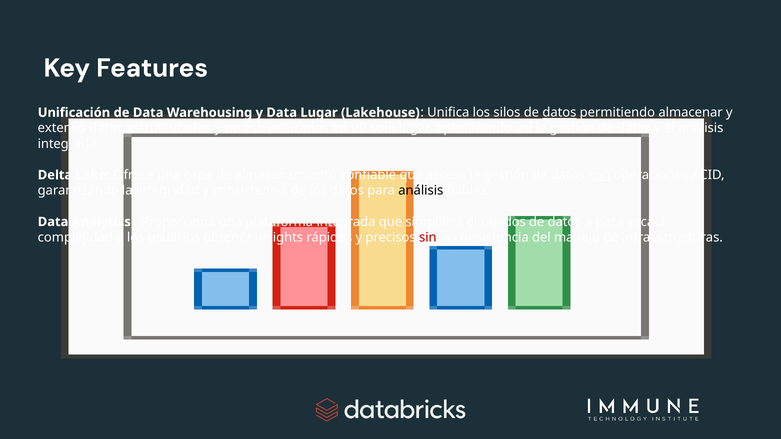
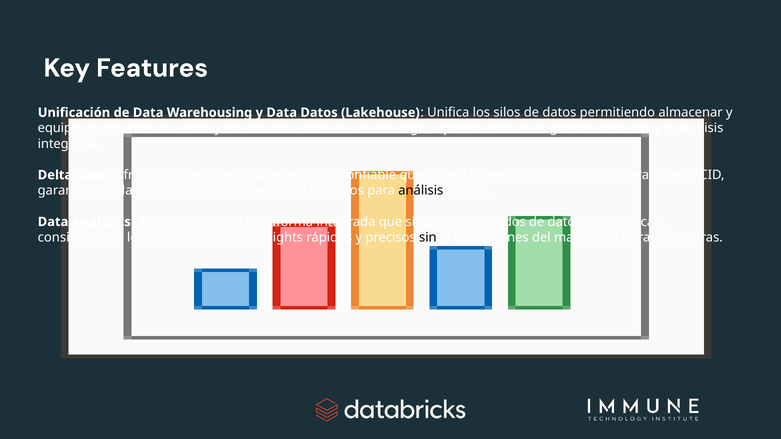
Data Lugar: Lugar -> Datos
datos at (559, 113) underline: present -> none
extenso: extenso -> equipos
complejidad at (75, 238): complejidad -> consistencia
sin colour: red -> black
la consistencia: consistencia -> operaciones
